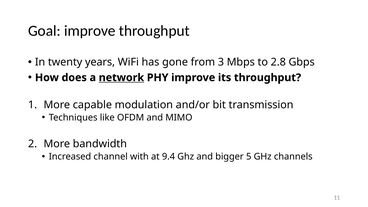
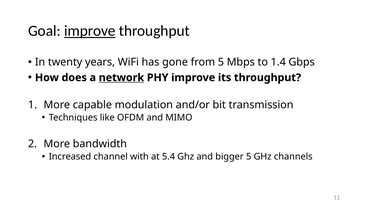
improve at (90, 31) underline: none -> present
from 3: 3 -> 5
2.8: 2.8 -> 1.4
9.4: 9.4 -> 5.4
